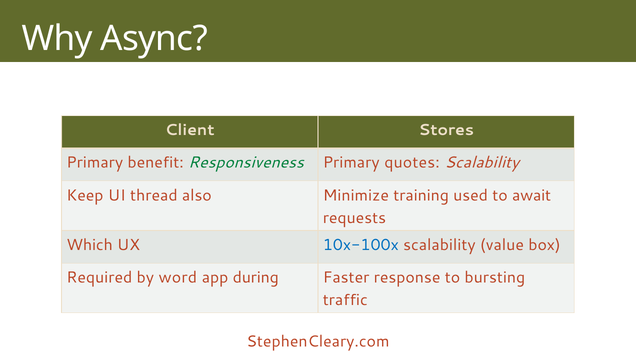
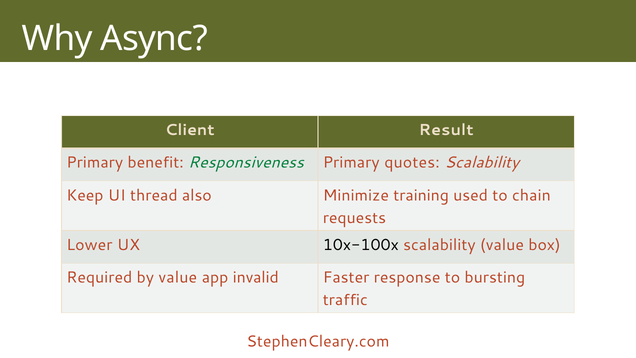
Stores: Stores -> Result
await: await -> chain
Which: Which -> Lower
10x-100x colour: blue -> black
by word: word -> value
during: during -> invalid
